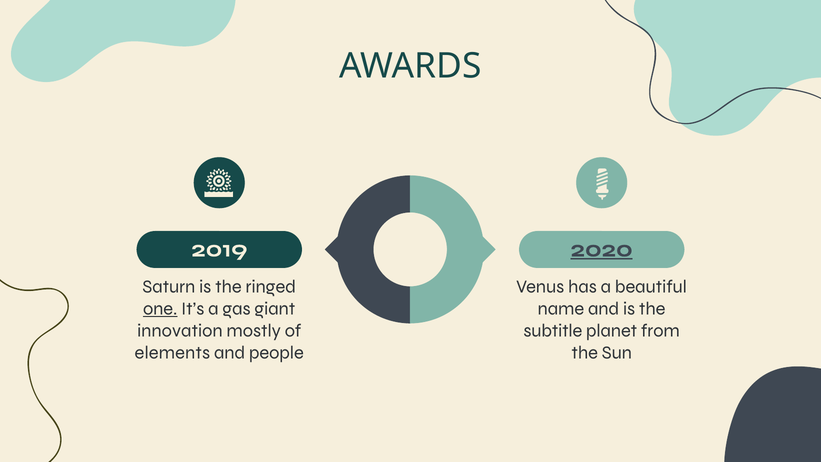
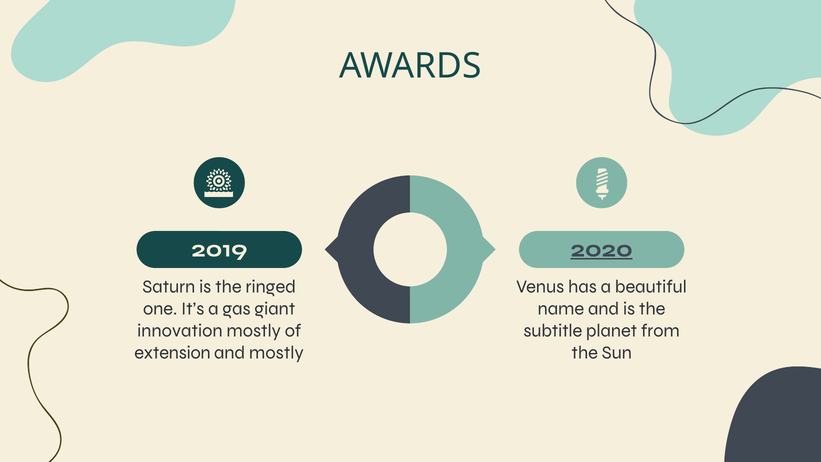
one underline: present -> none
elements: elements -> extension
and people: people -> mostly
